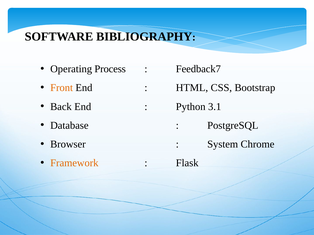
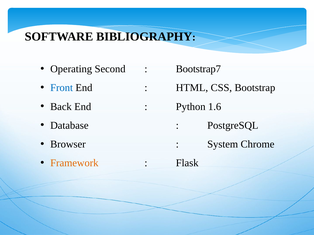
Process: Process -> Second
Feedback7: Feedback7 -> Bootstrap7
Front colour: orange -> blue
3.1: 3.1 -> 1.6
